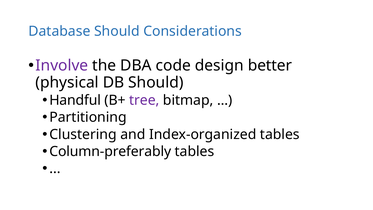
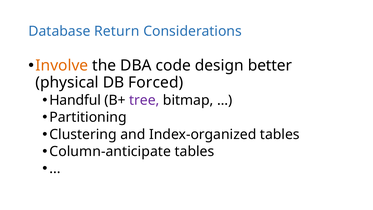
Database Should: Should -> Return
Involve colour: purple -> orange
DB Should: Should -> Forced
Column-preferably: Column-preferably -> Column-anticipate
